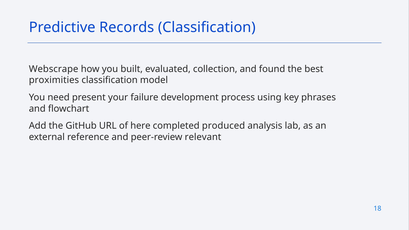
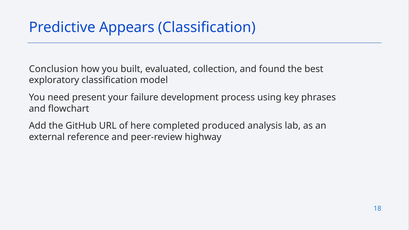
Records: Records -> Appears
Webscrape: Webscrape -> Conclusion
proximities: proximities -> exploratory
relevant: relevant -> highway
